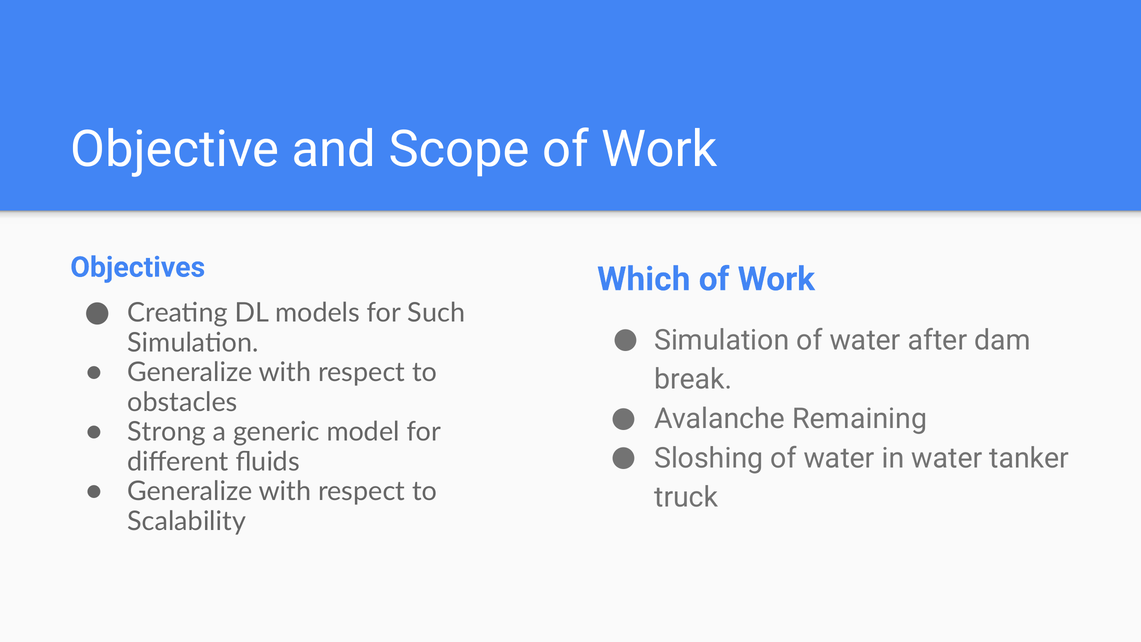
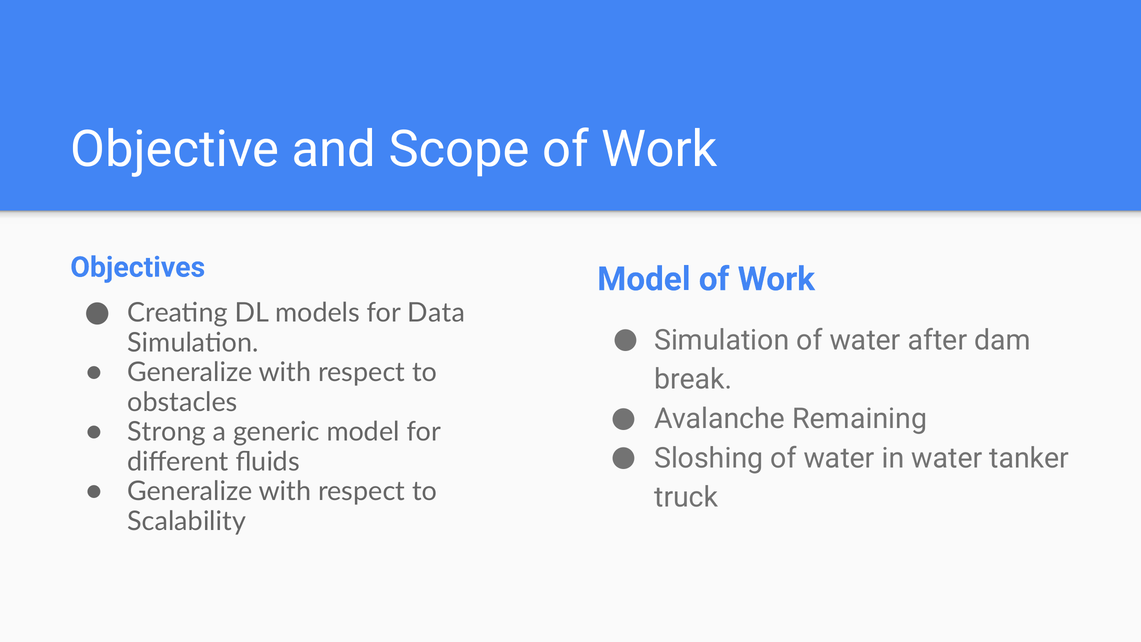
Which at (644, 279): Which -> Model
Such: Such -> Data
